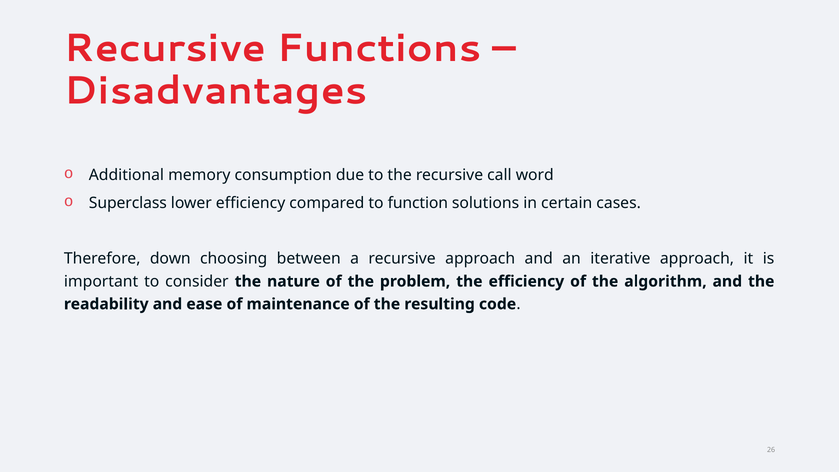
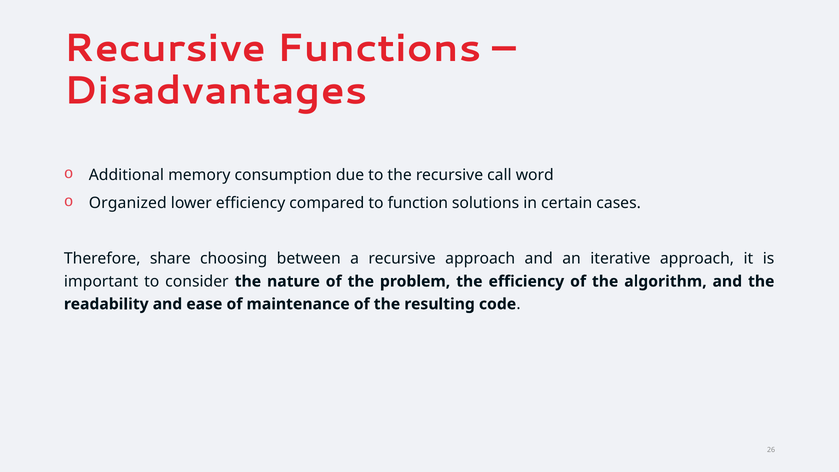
Superclass: Superclass -> Organized
down: down -> share
